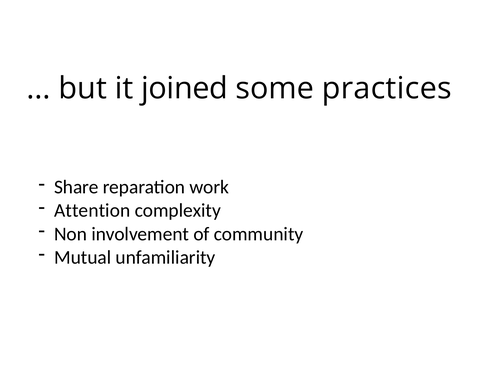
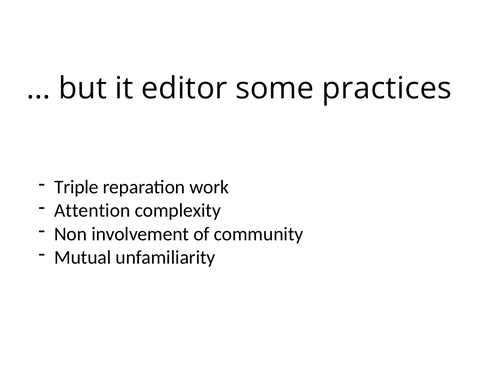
joined: joined -> editor
Share: Share -> Triple
